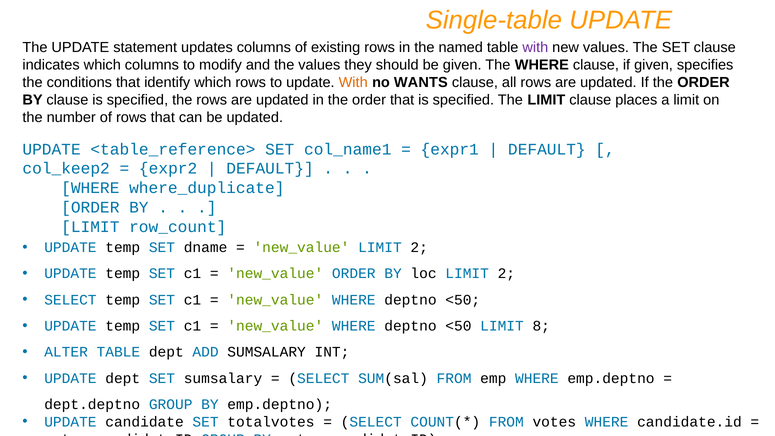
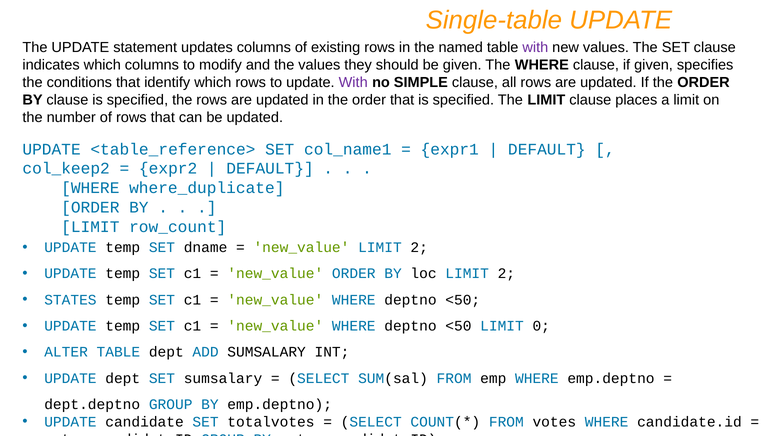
With at (353, 82) colour: orange -> purple
WANTS: WANTS -> SIMPLE
SELECT at (70, 300): SELECT -> STATES
8: 8 -> 0
